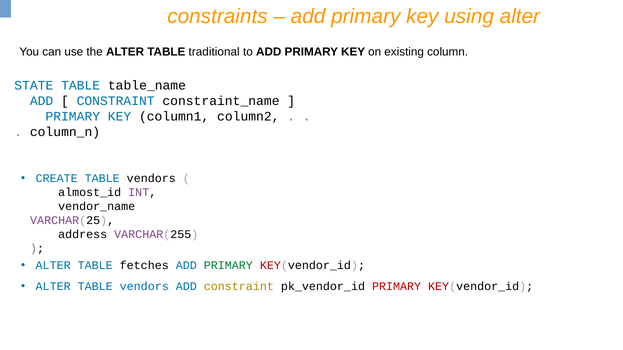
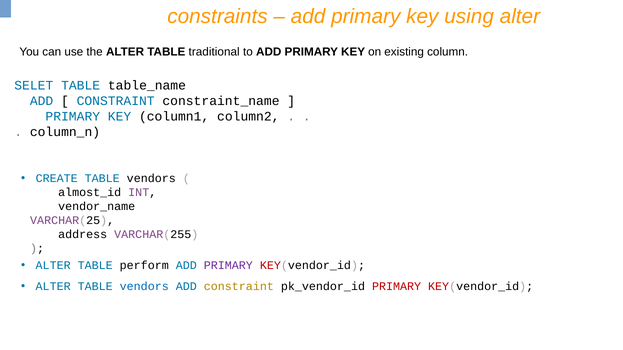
STATE: STATE -> SELET
fetches: fetches -> perform
PRIMARY at (228, 266) colour: green -> purple
